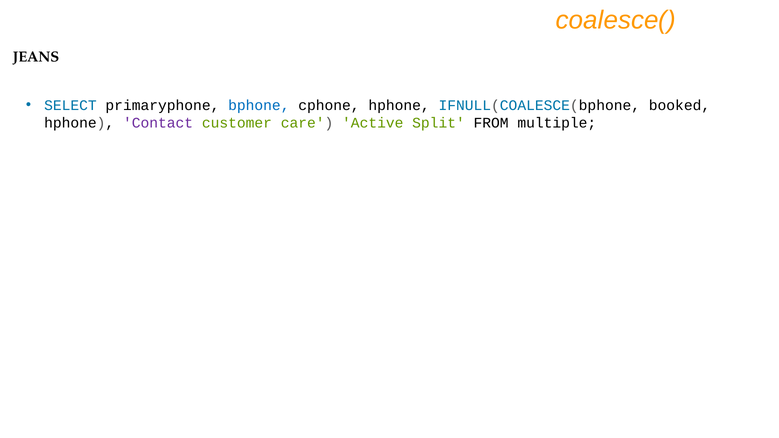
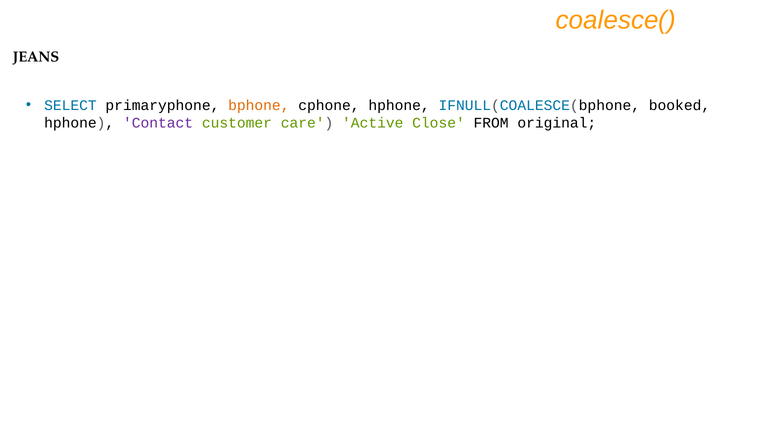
bphone colour: blue -> orange
Split: Split -> Close
multiple: multiple -> original
